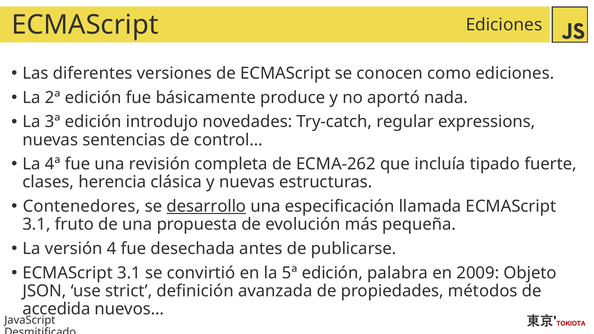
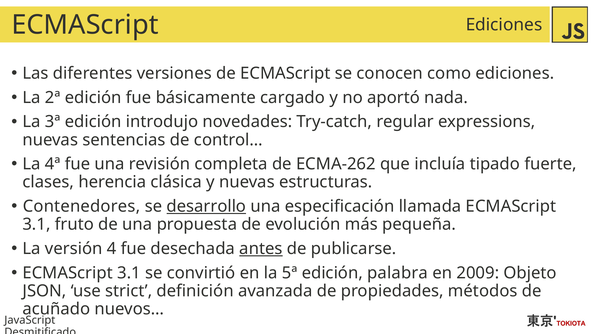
produce: produce -> cargado
antes underline: none -> present
accedida: accedida -> acuñado
